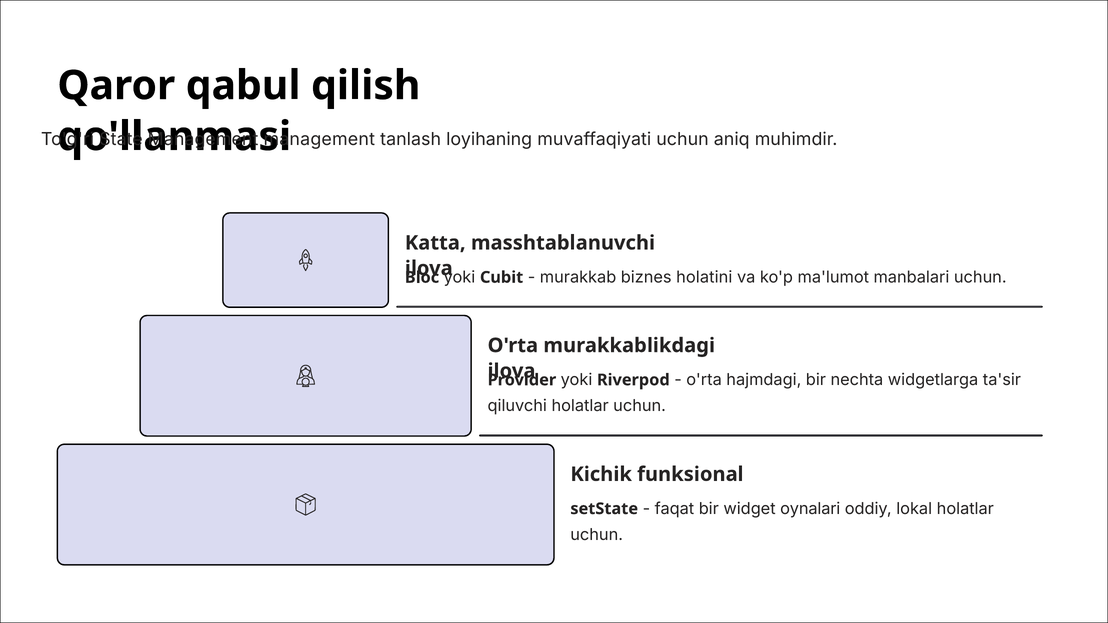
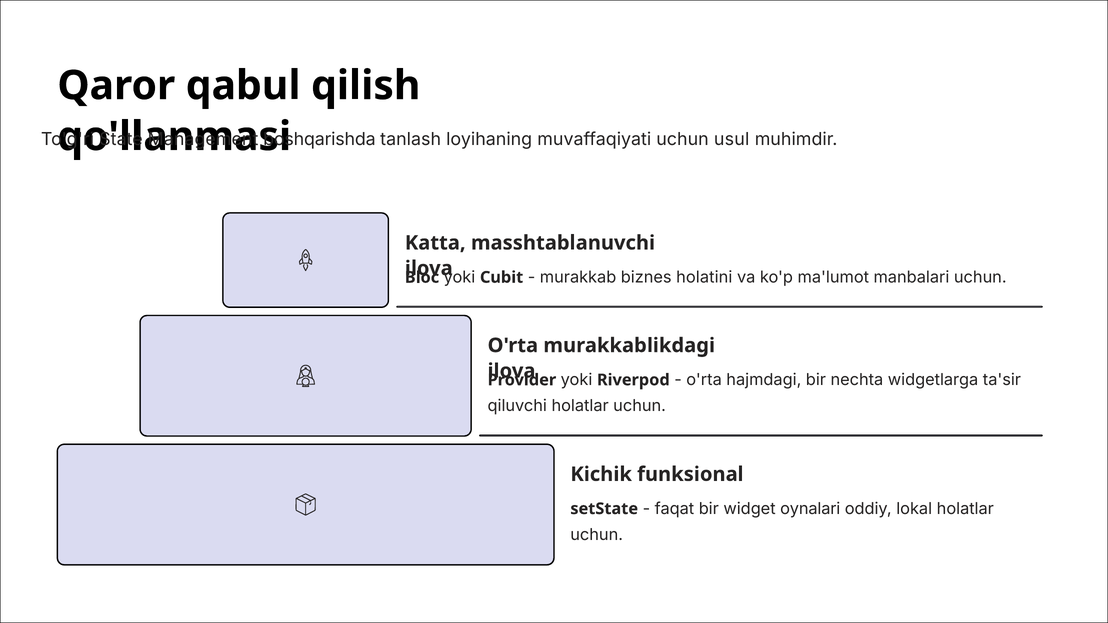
management at (319, 139): management -> boshqarishda
aniq: aniq -> usul
